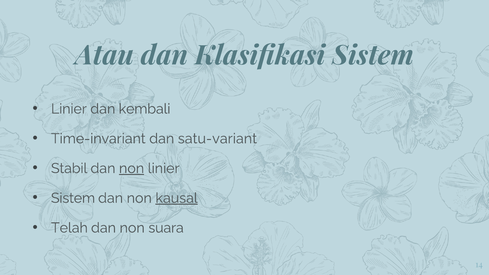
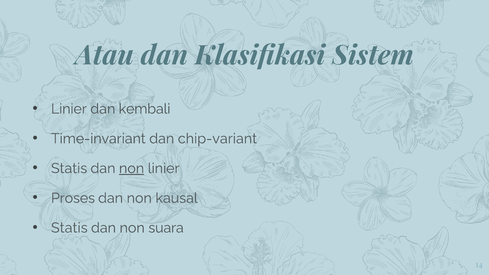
satu-variant: satu-variant -> chip-variant
Stabil at (69, 168): Stabil -> Statis
Sistem at (73, 198): Sistem -> Proses
kausal underline: present -> none
Telah at (69, 228): Telah -> Statis
